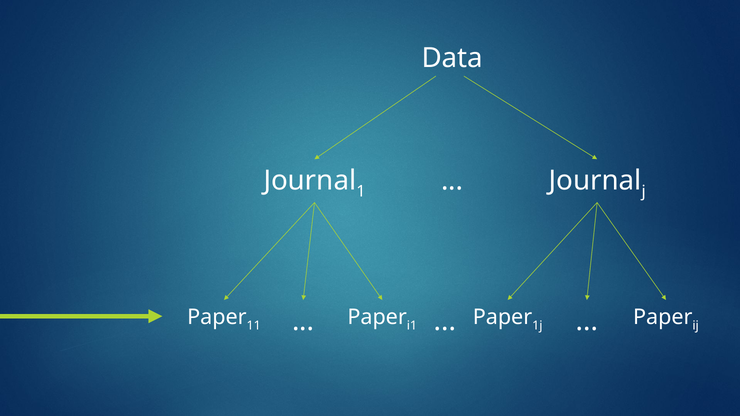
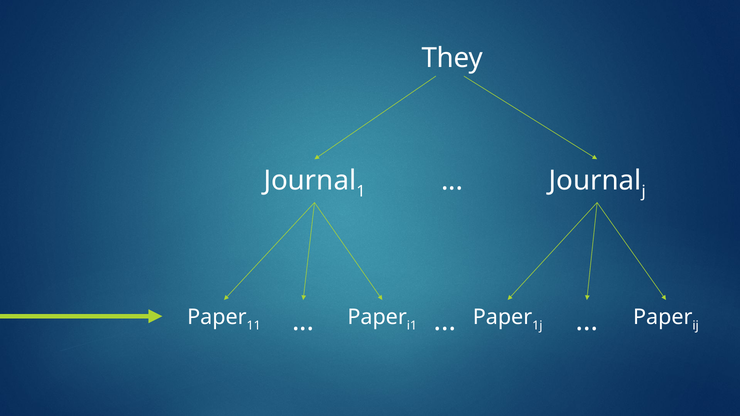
Data: Data -> They
